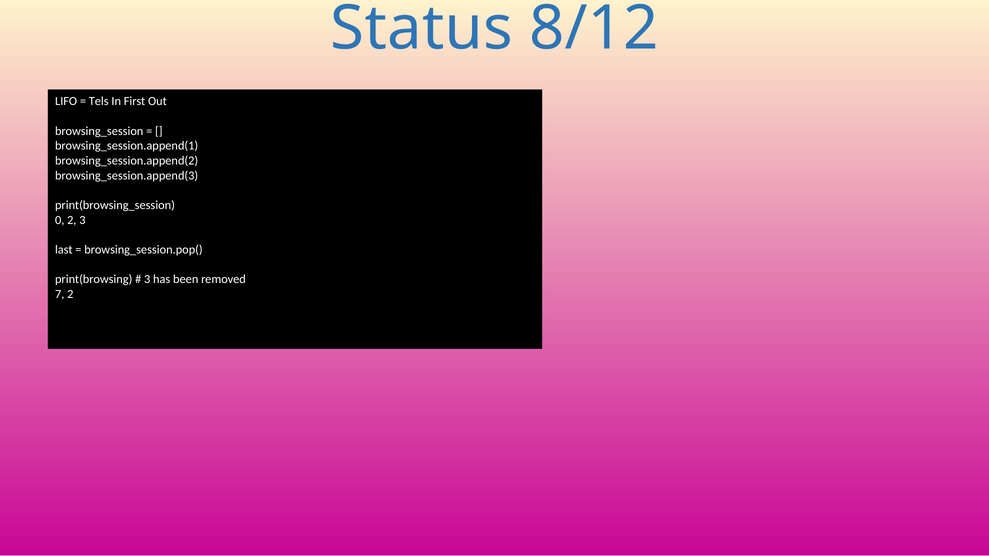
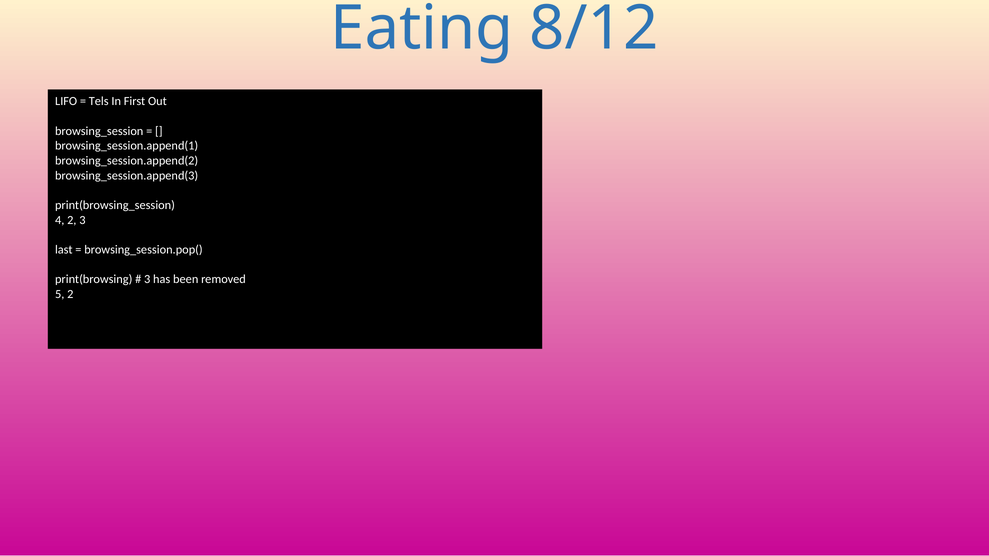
Status: Status -> Eating
0: 0 -> 4
7: 7 -> 5
